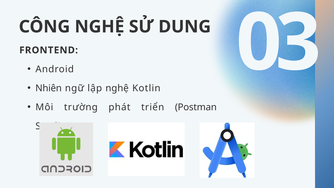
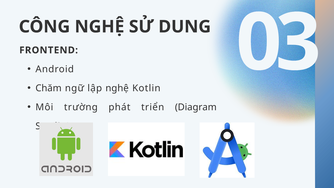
Nhiên: Nhiên -> Chăm
Postman: Postman -> Diagram
